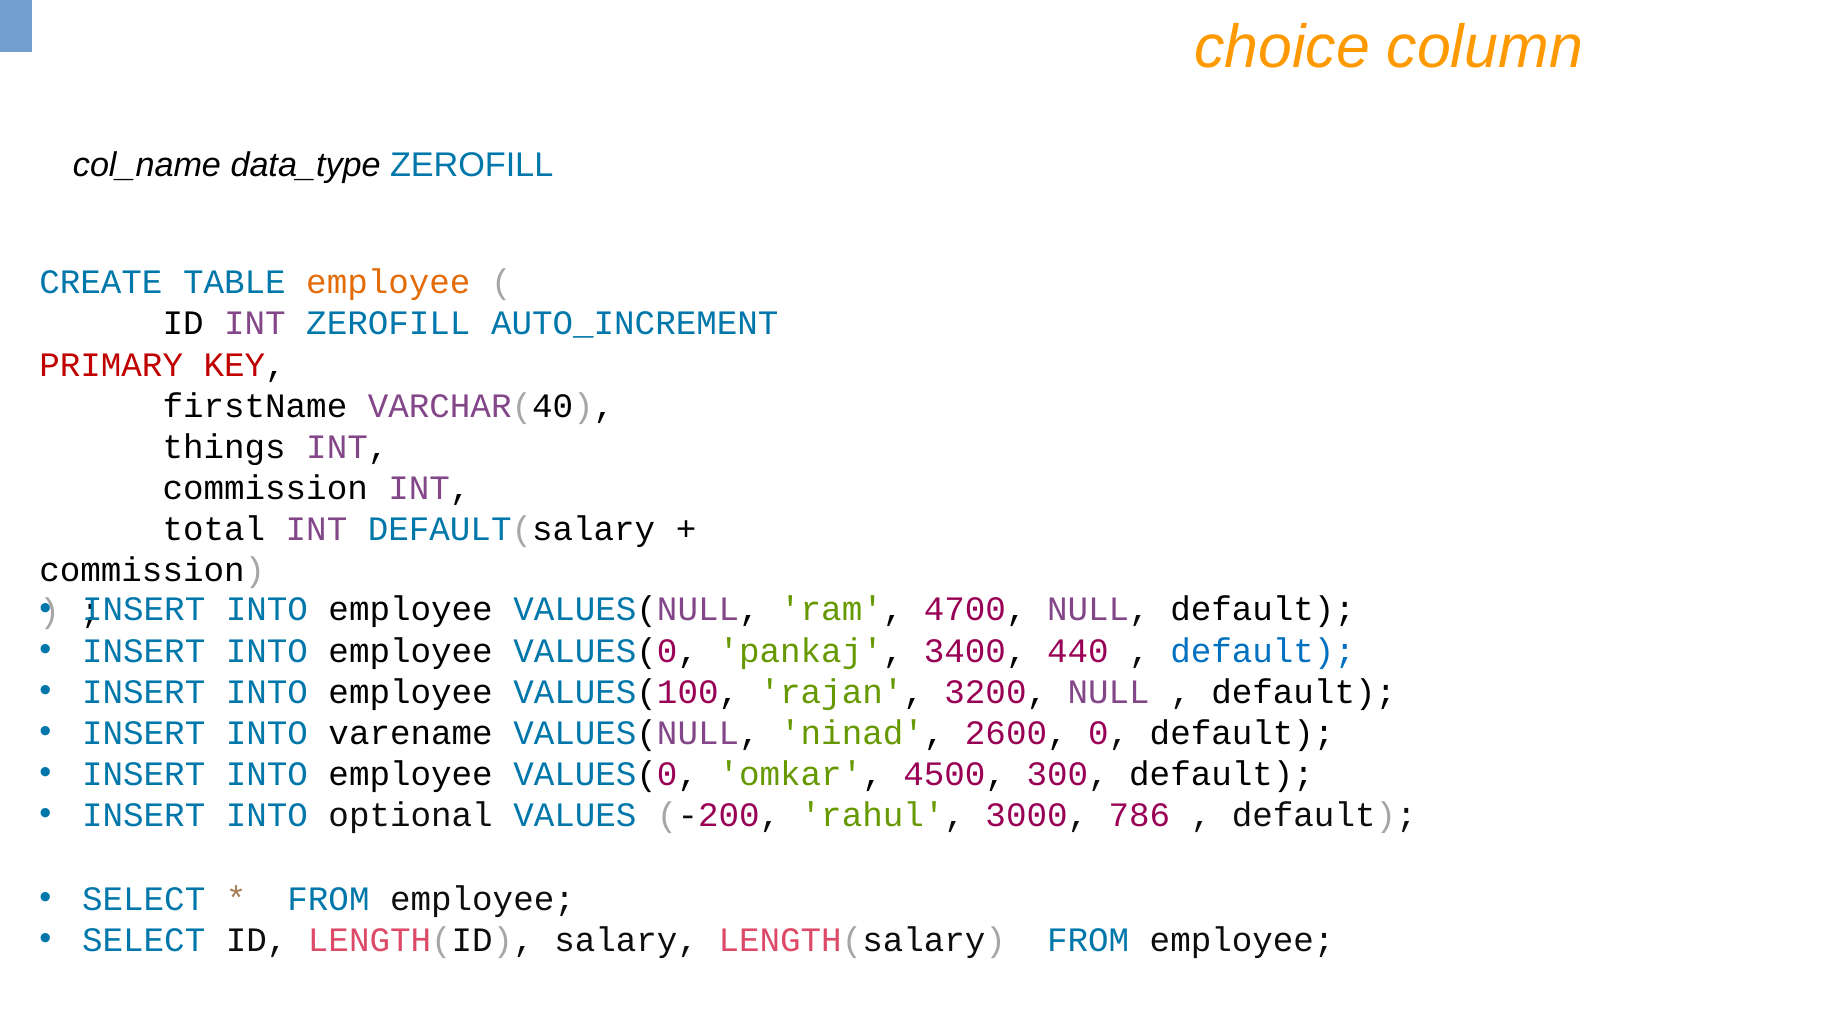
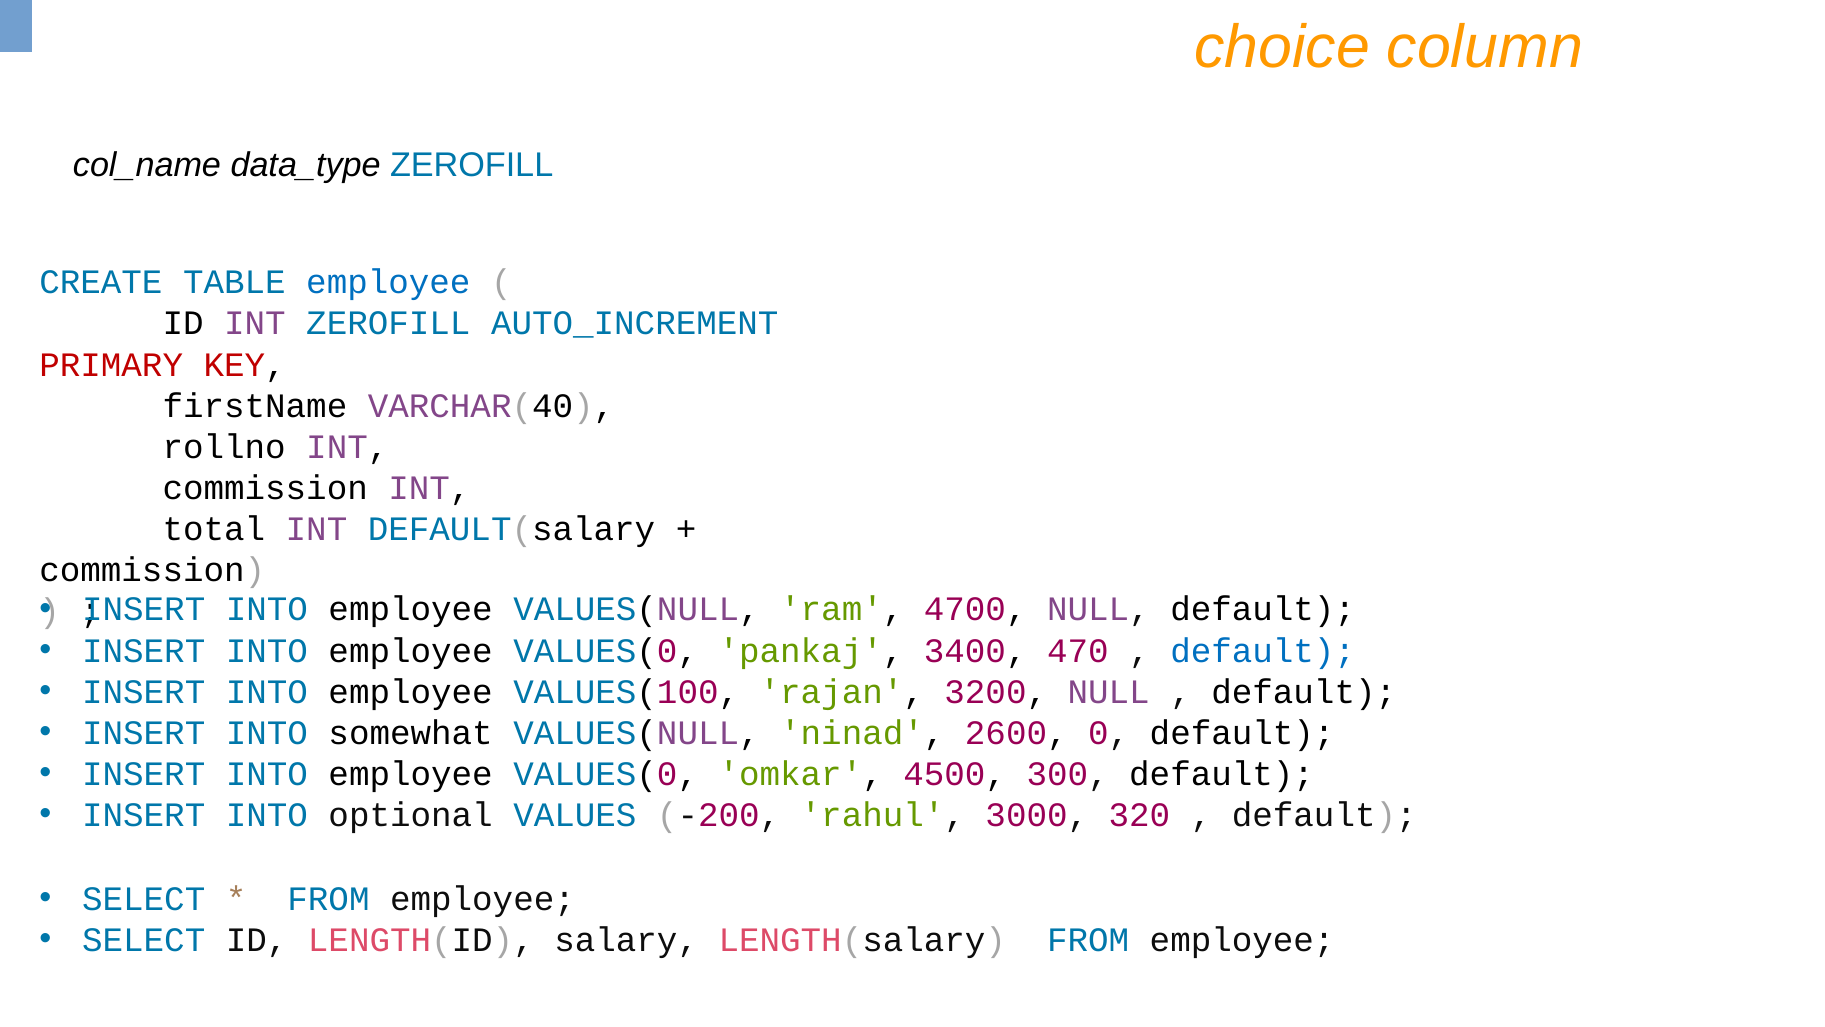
employee at (388, 282) colour: orange -> blue
things: things -> rollno
440: 440 -> 470
varename: varename -> somewhat
786: 786 -> 320
